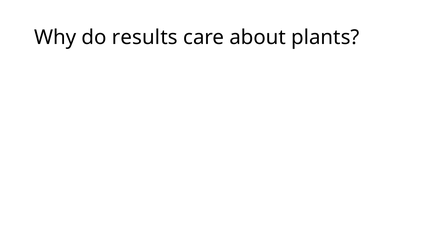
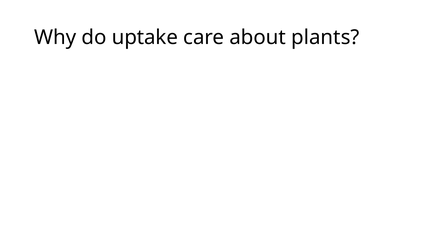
results: results -> uptake
